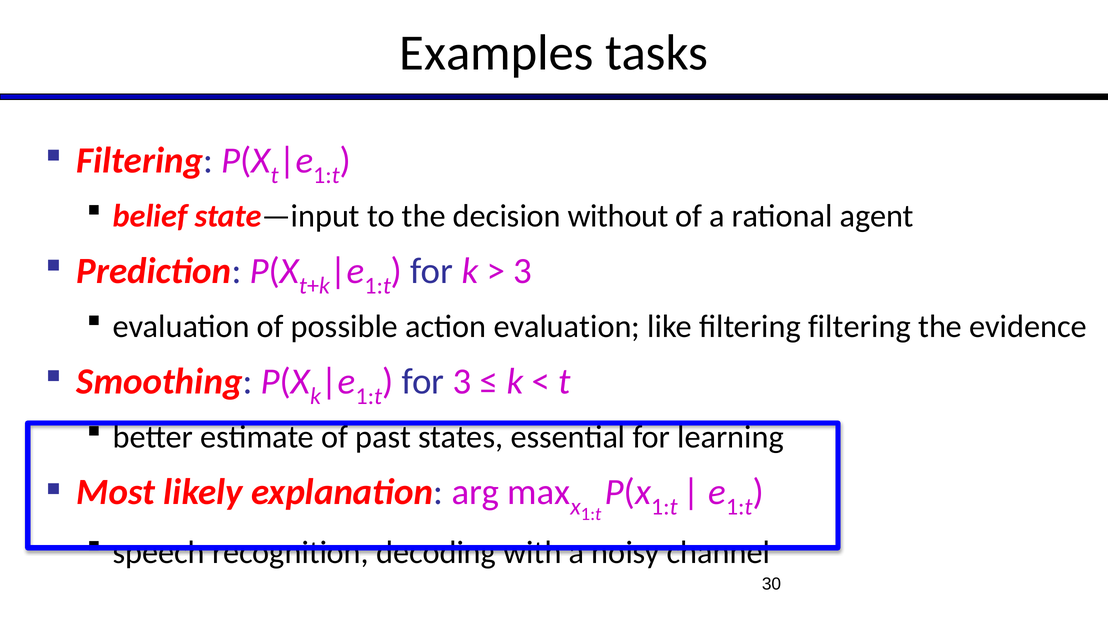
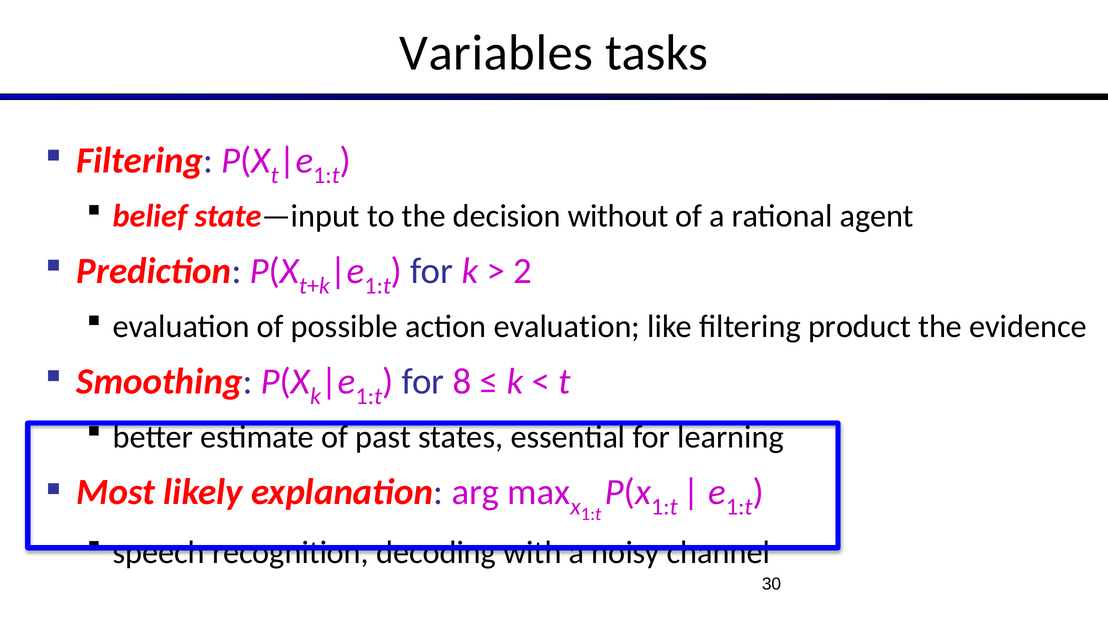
Examples: Examples -> Variables
3 at (523, 271): 3 -> 2
filtering filtering: filtering -> product
for 3: 3 -> 8
